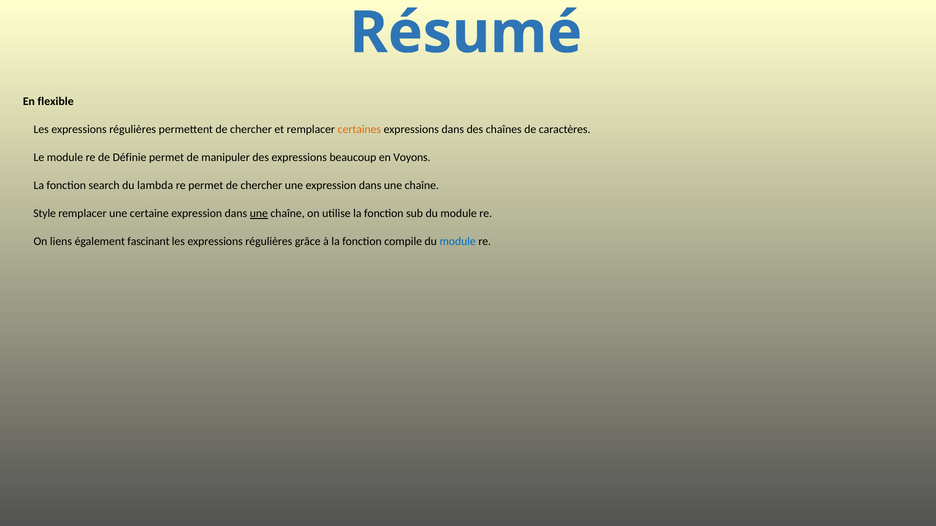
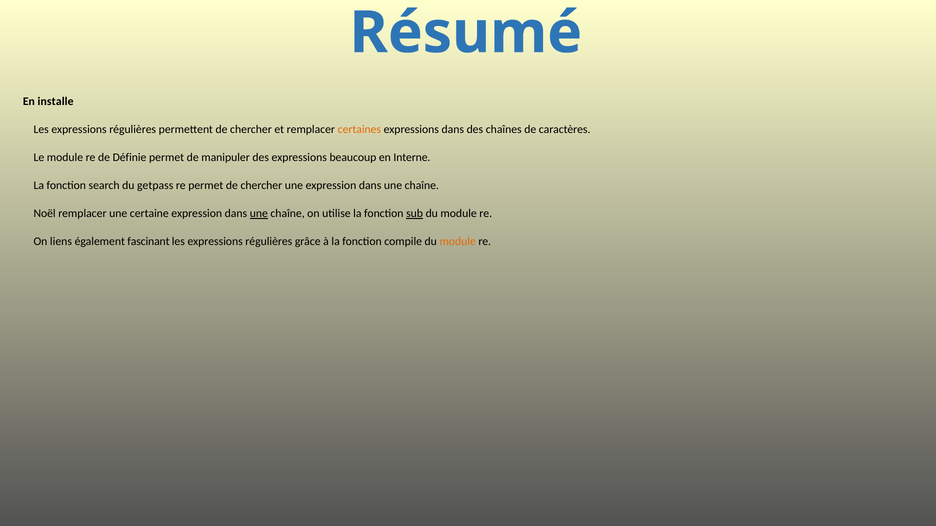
flexible: flexible -> installe
Voyons: Voyons -> Interne
lambda: lambda -> getpass
Style: Style -> Noël
sub underline: none -> present
module at (458, 242) colour: blue -> orange
